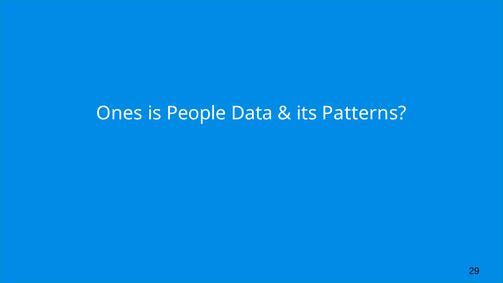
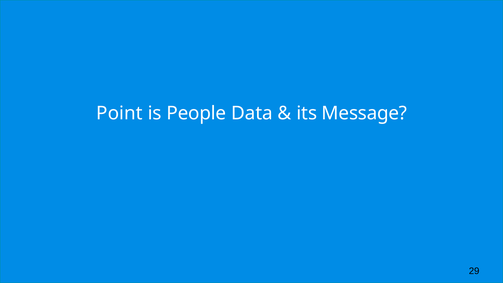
Ones: Ones -> Point
Patterns: Patterns -> Message
